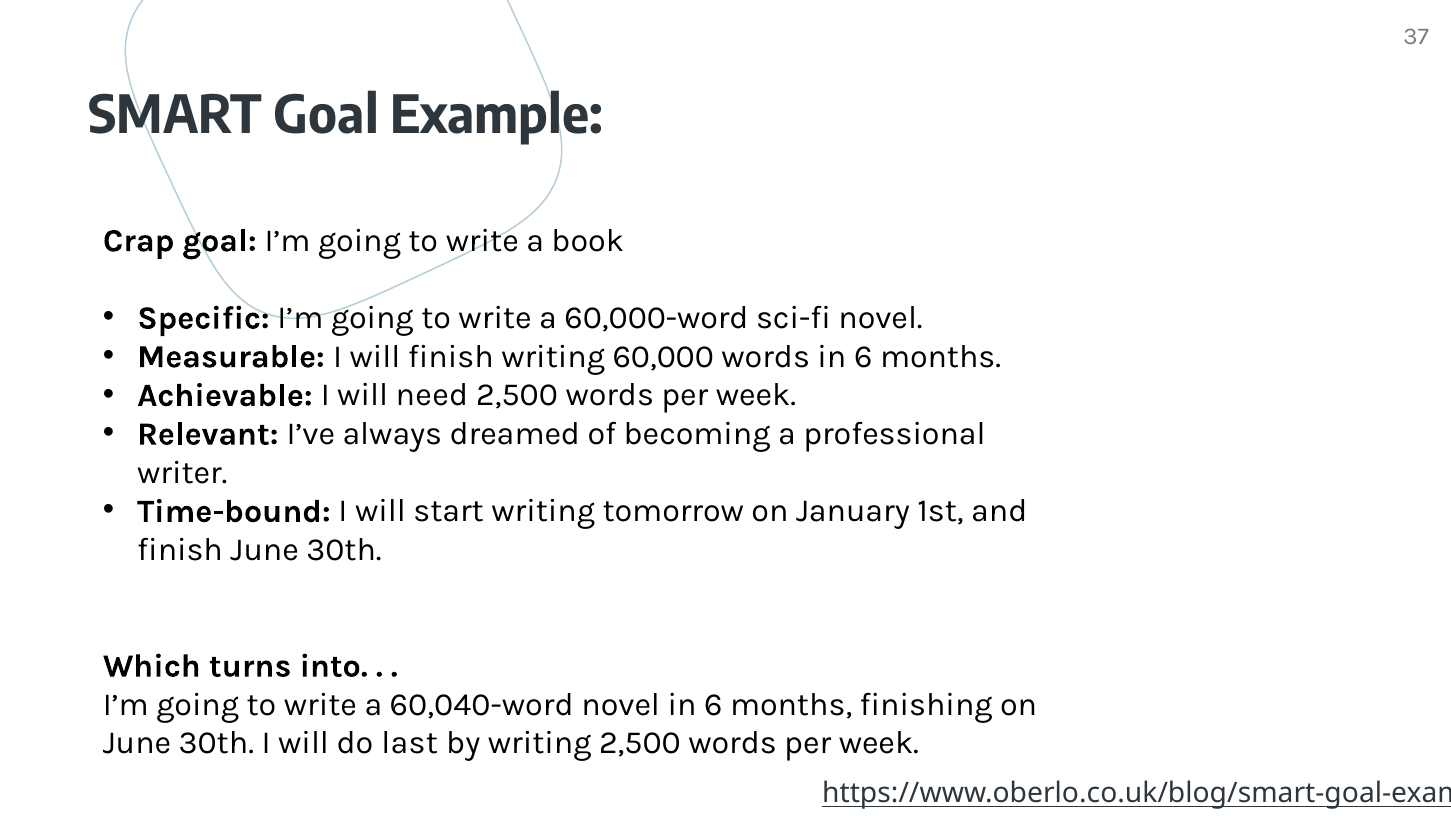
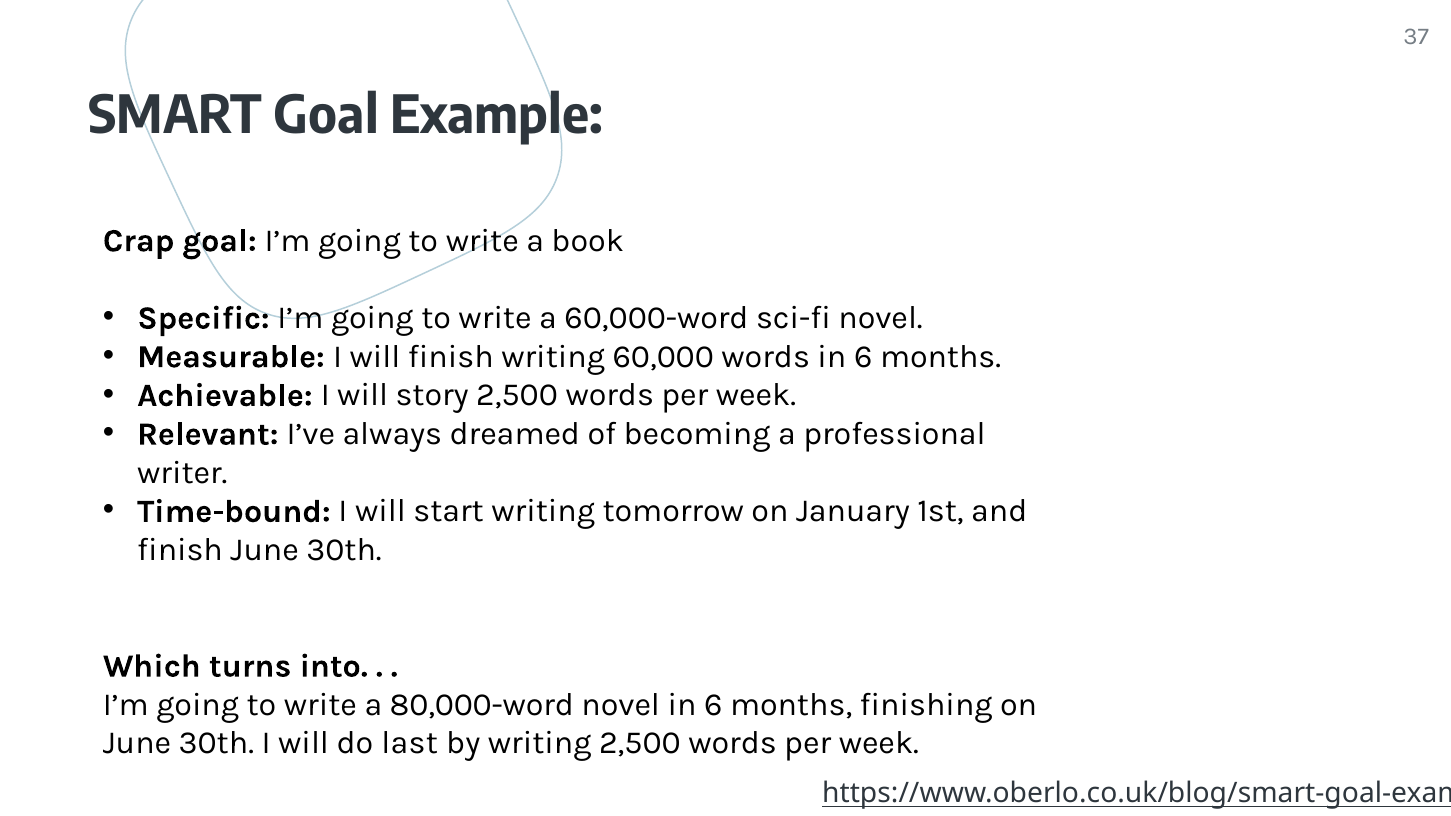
need: need -> story
60,040-word: 60,040-word -> 80,000-word
